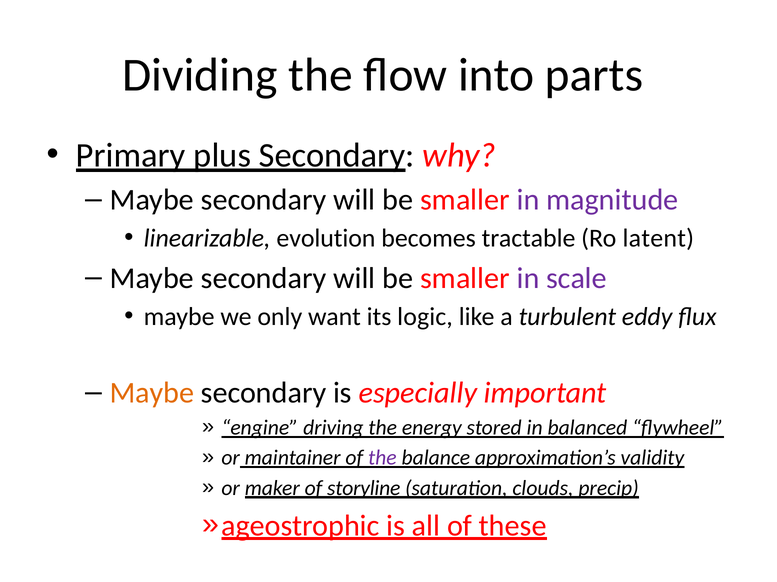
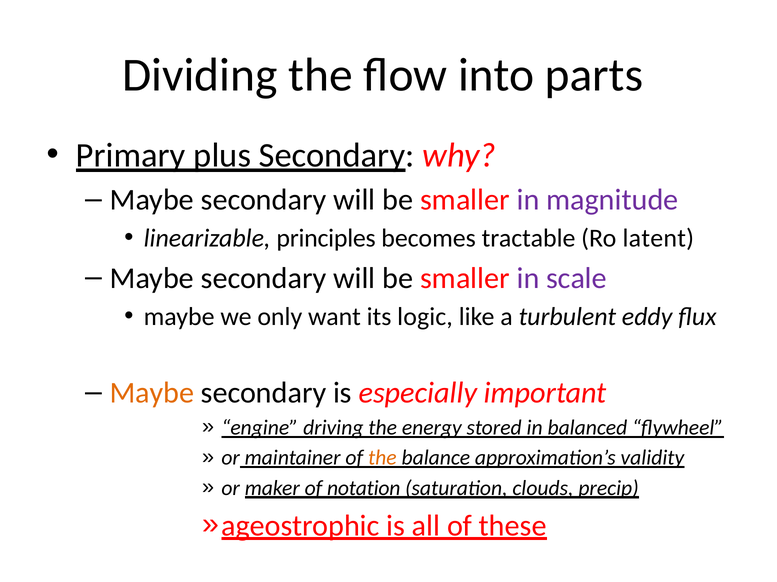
evolution: evolution -> principles
the at (382, 458) colour: purple -> orange
storyline: storyline -> notation
